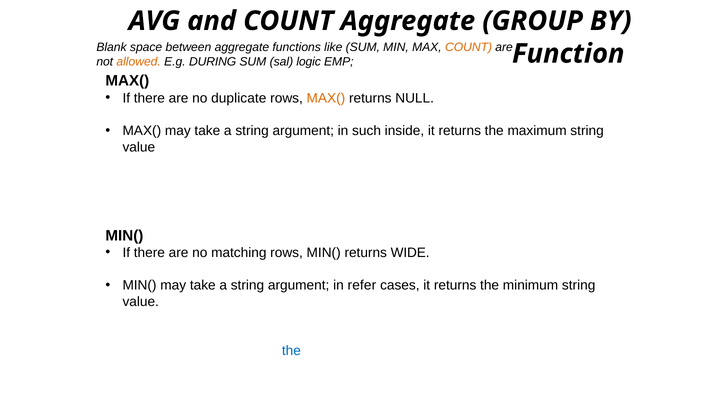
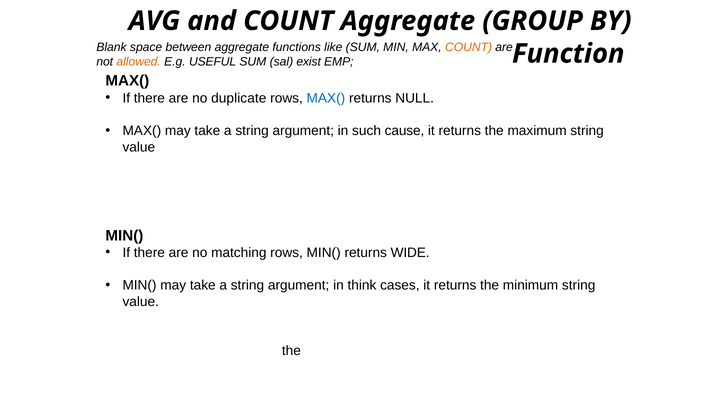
DURING: DURING -> USEFUL
logic: logic -> exist
MAX( at (326, 98) colour: orange -> blue
inside: inside -> cause
refer: refer -> think
the at (291, 351) colour: blue -> black
